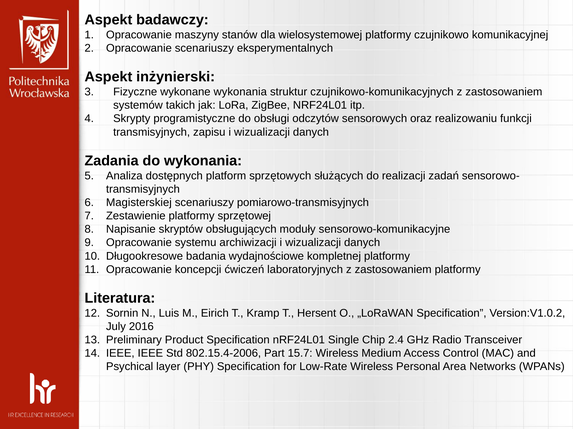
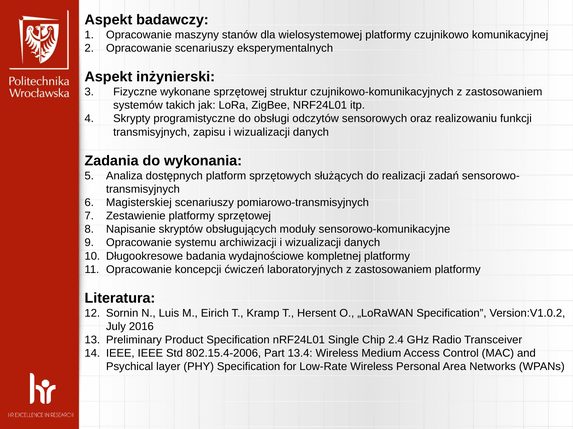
wykonane wykonania: wykonania -> sprzętowej
15.7: 15.7 -> 13.4
